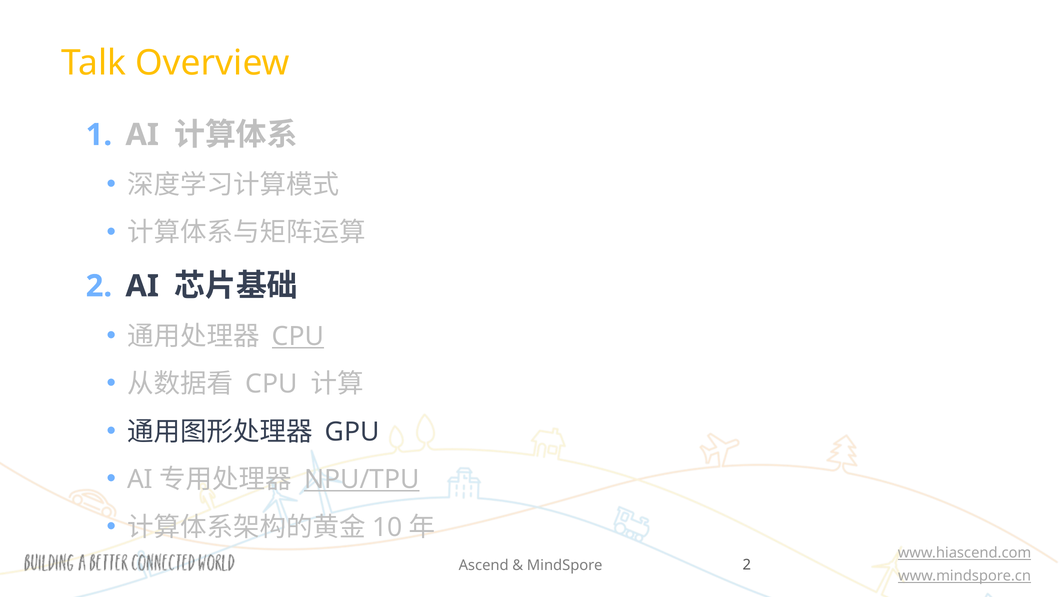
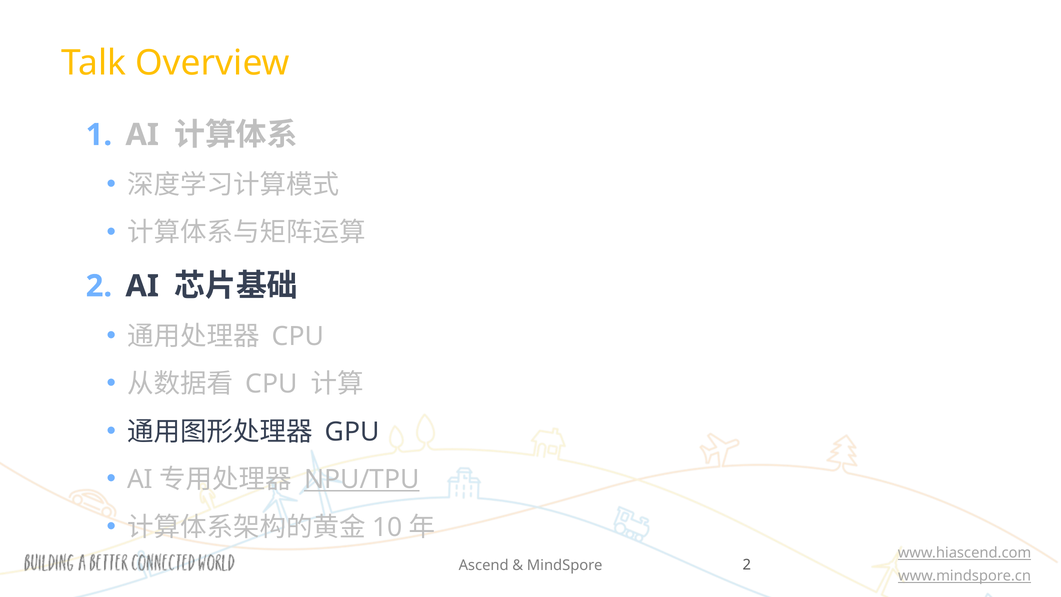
CPU at (298, 336) underline: present -> none
